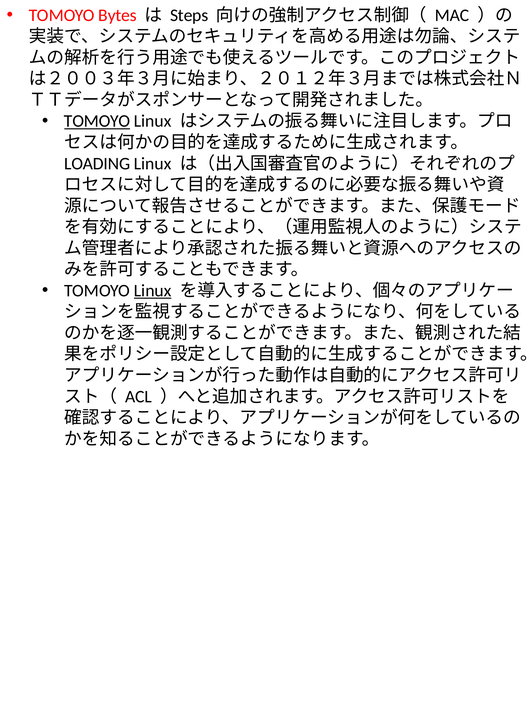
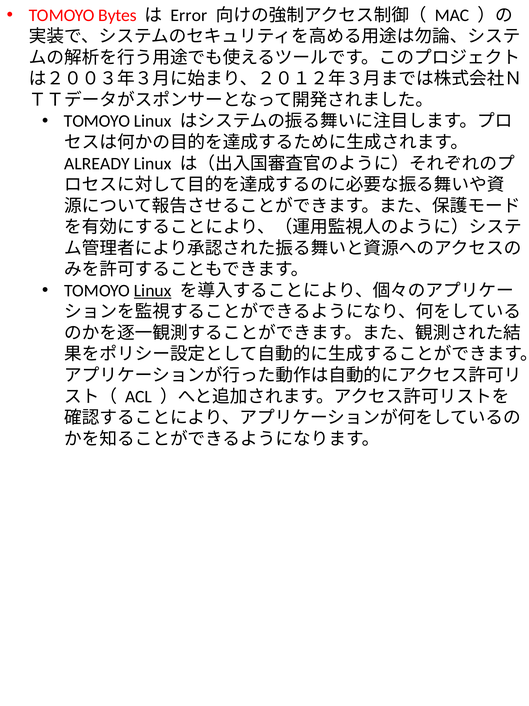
Steps: Steps -> Error
TOMOYO at (97, 121) underline: present -> none
LOADING: LOADING -> ALREADY
